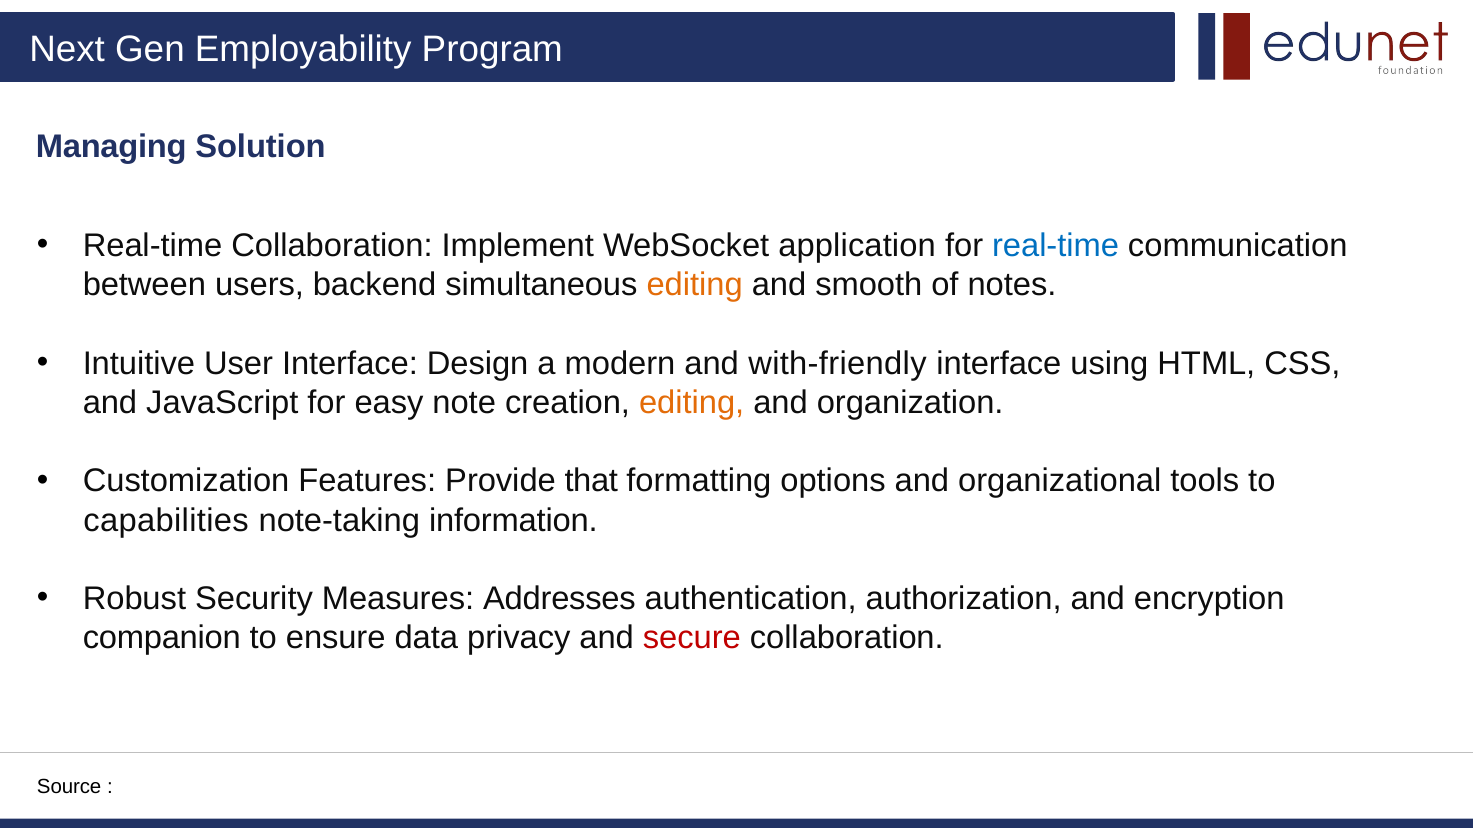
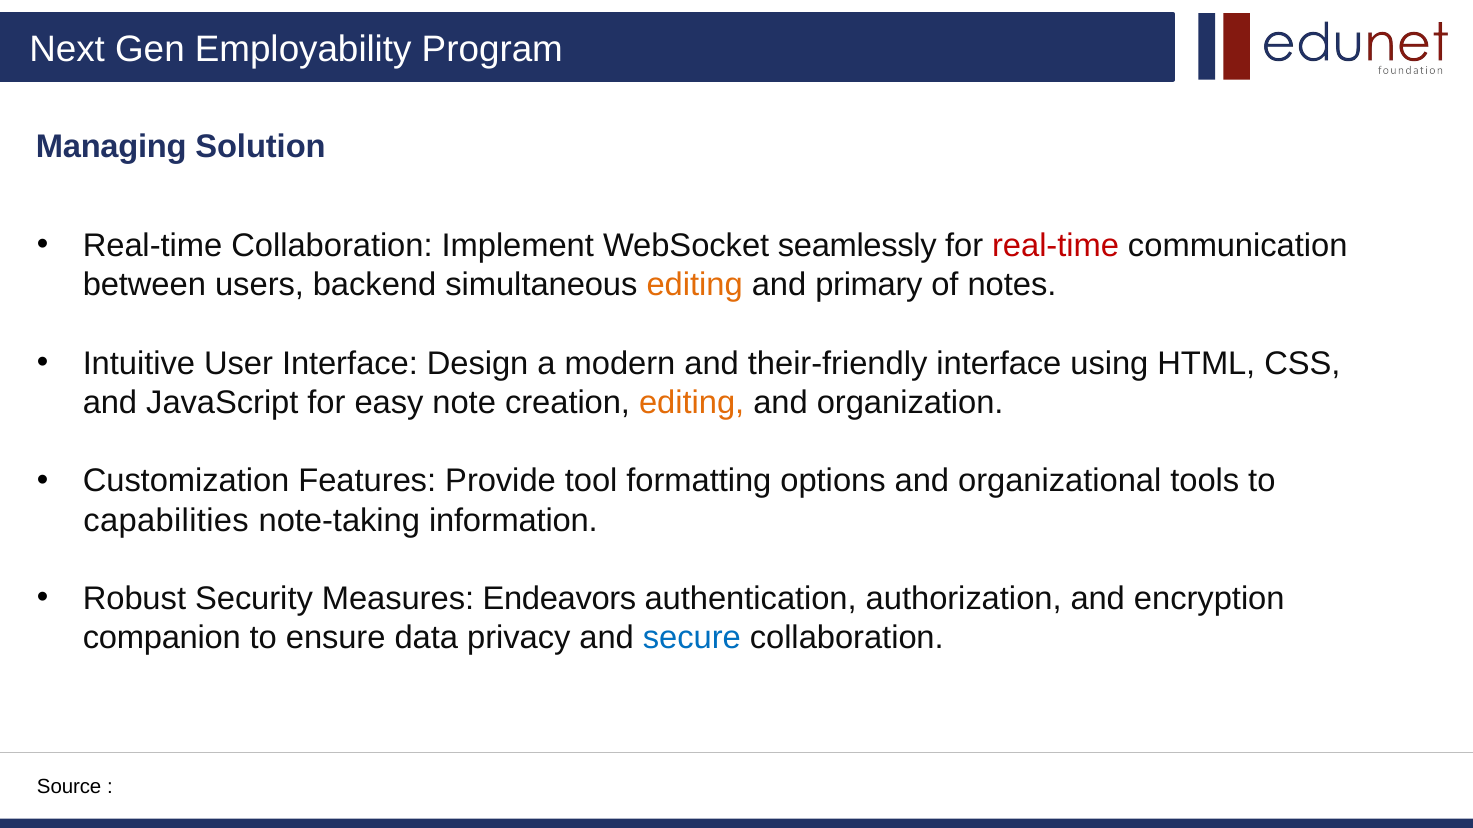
application: application -> seamlessly
real-time at (1056, 246) colour: blue -> red
smooth: smooth -> primary
with-friendly: with-friendly -> their-friendly
that: that -> tool
Addresses: Addresses -> Endeavors
secure colour: red -> blue
